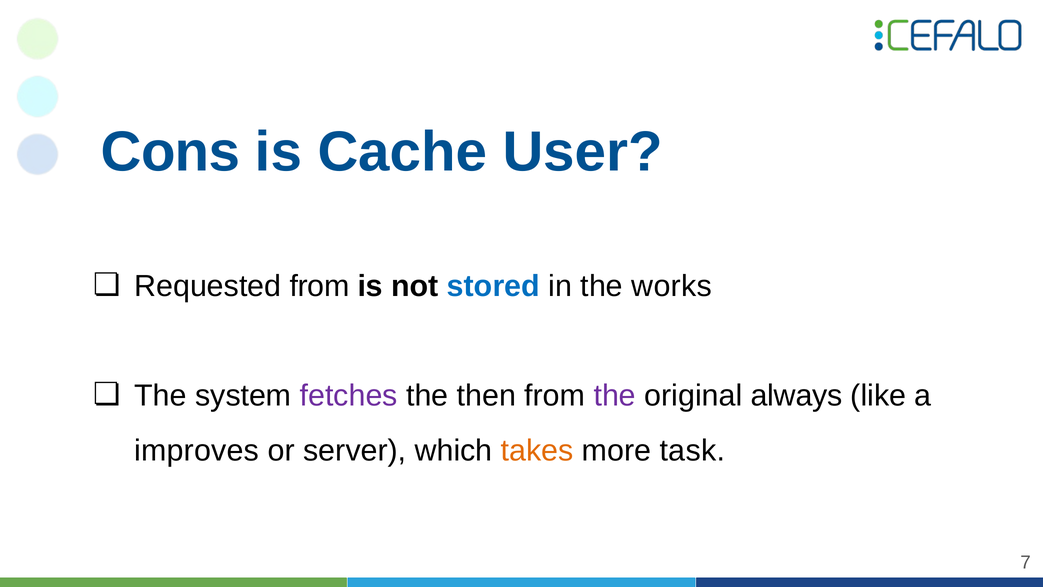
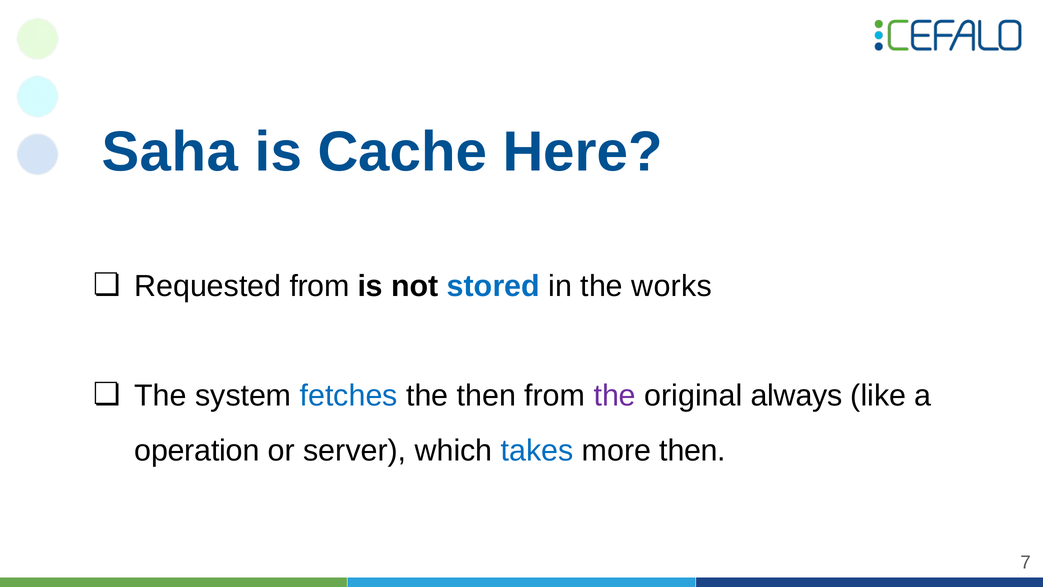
Cons: Cons -> Saha
User: User -> Here
fetches colour: purple -> blue
improves: improves -> operation
takes colour: orange -> blue
more task: task -> then
